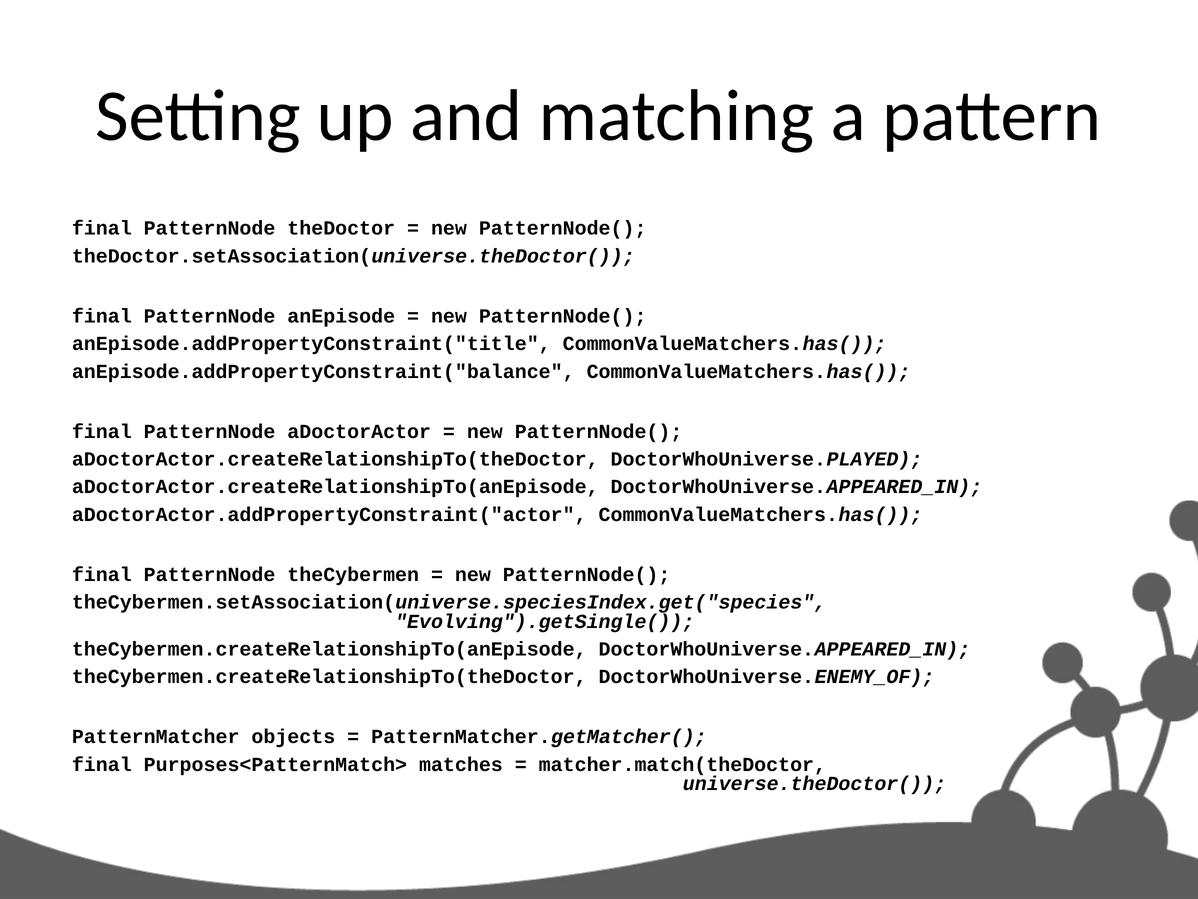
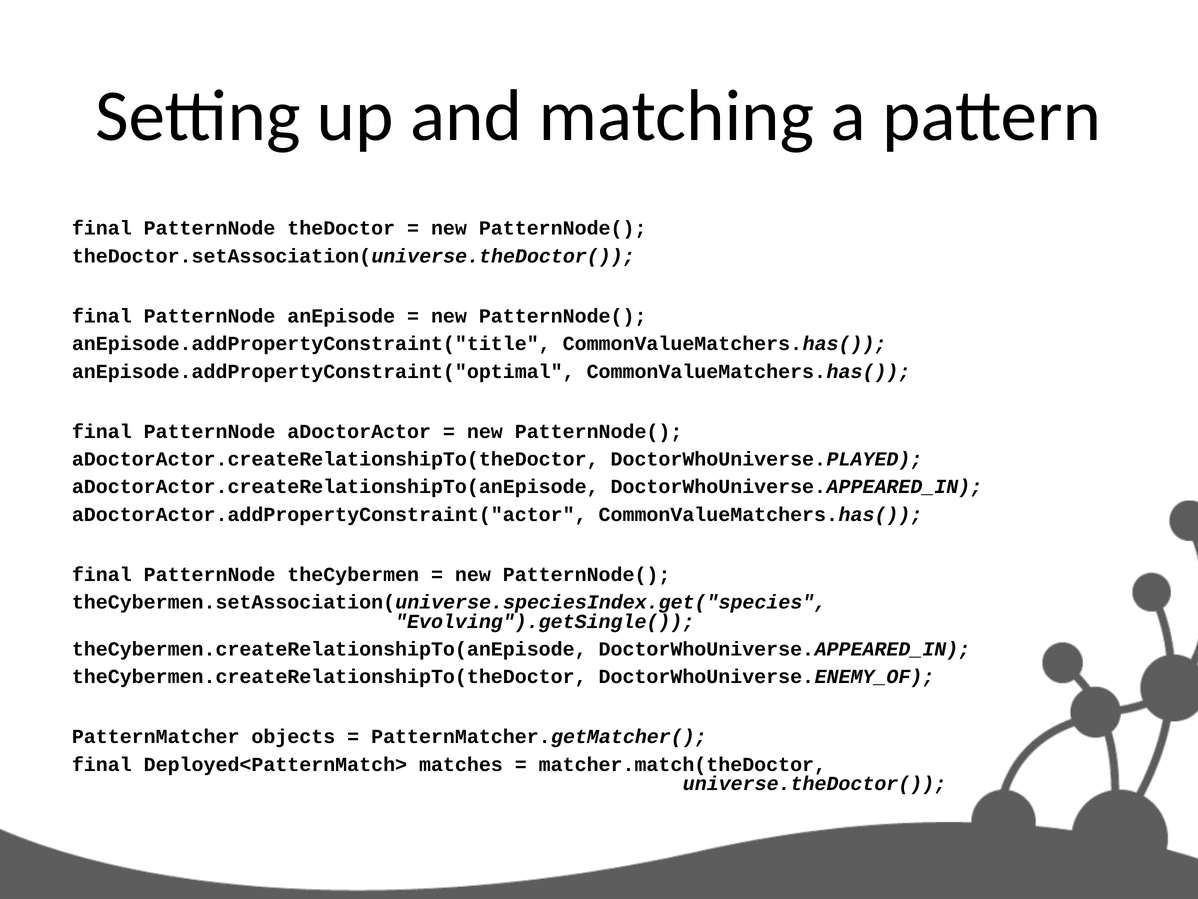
anEpisode.addPropertyConstraint("balance: anEpisode.addPropertyConstraint("balance -> anEpisode.addPropertyConstraint("optimal
Purposes<PatternMatch>: Purposes<PatternMatch> -> Deployed<PatternMatch>
